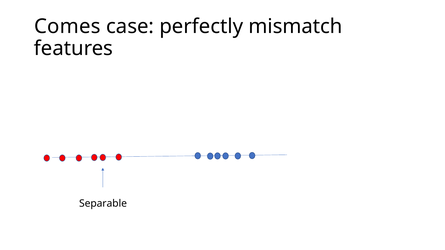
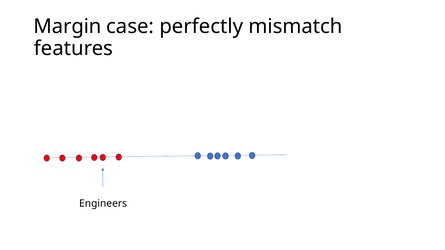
Comes: Comes -> Margin
Separable: Separable -> Engineers
